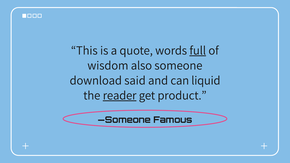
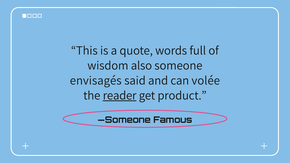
full underline: present -> none
download: download -> envisagés
liquid: liquid -> volée
